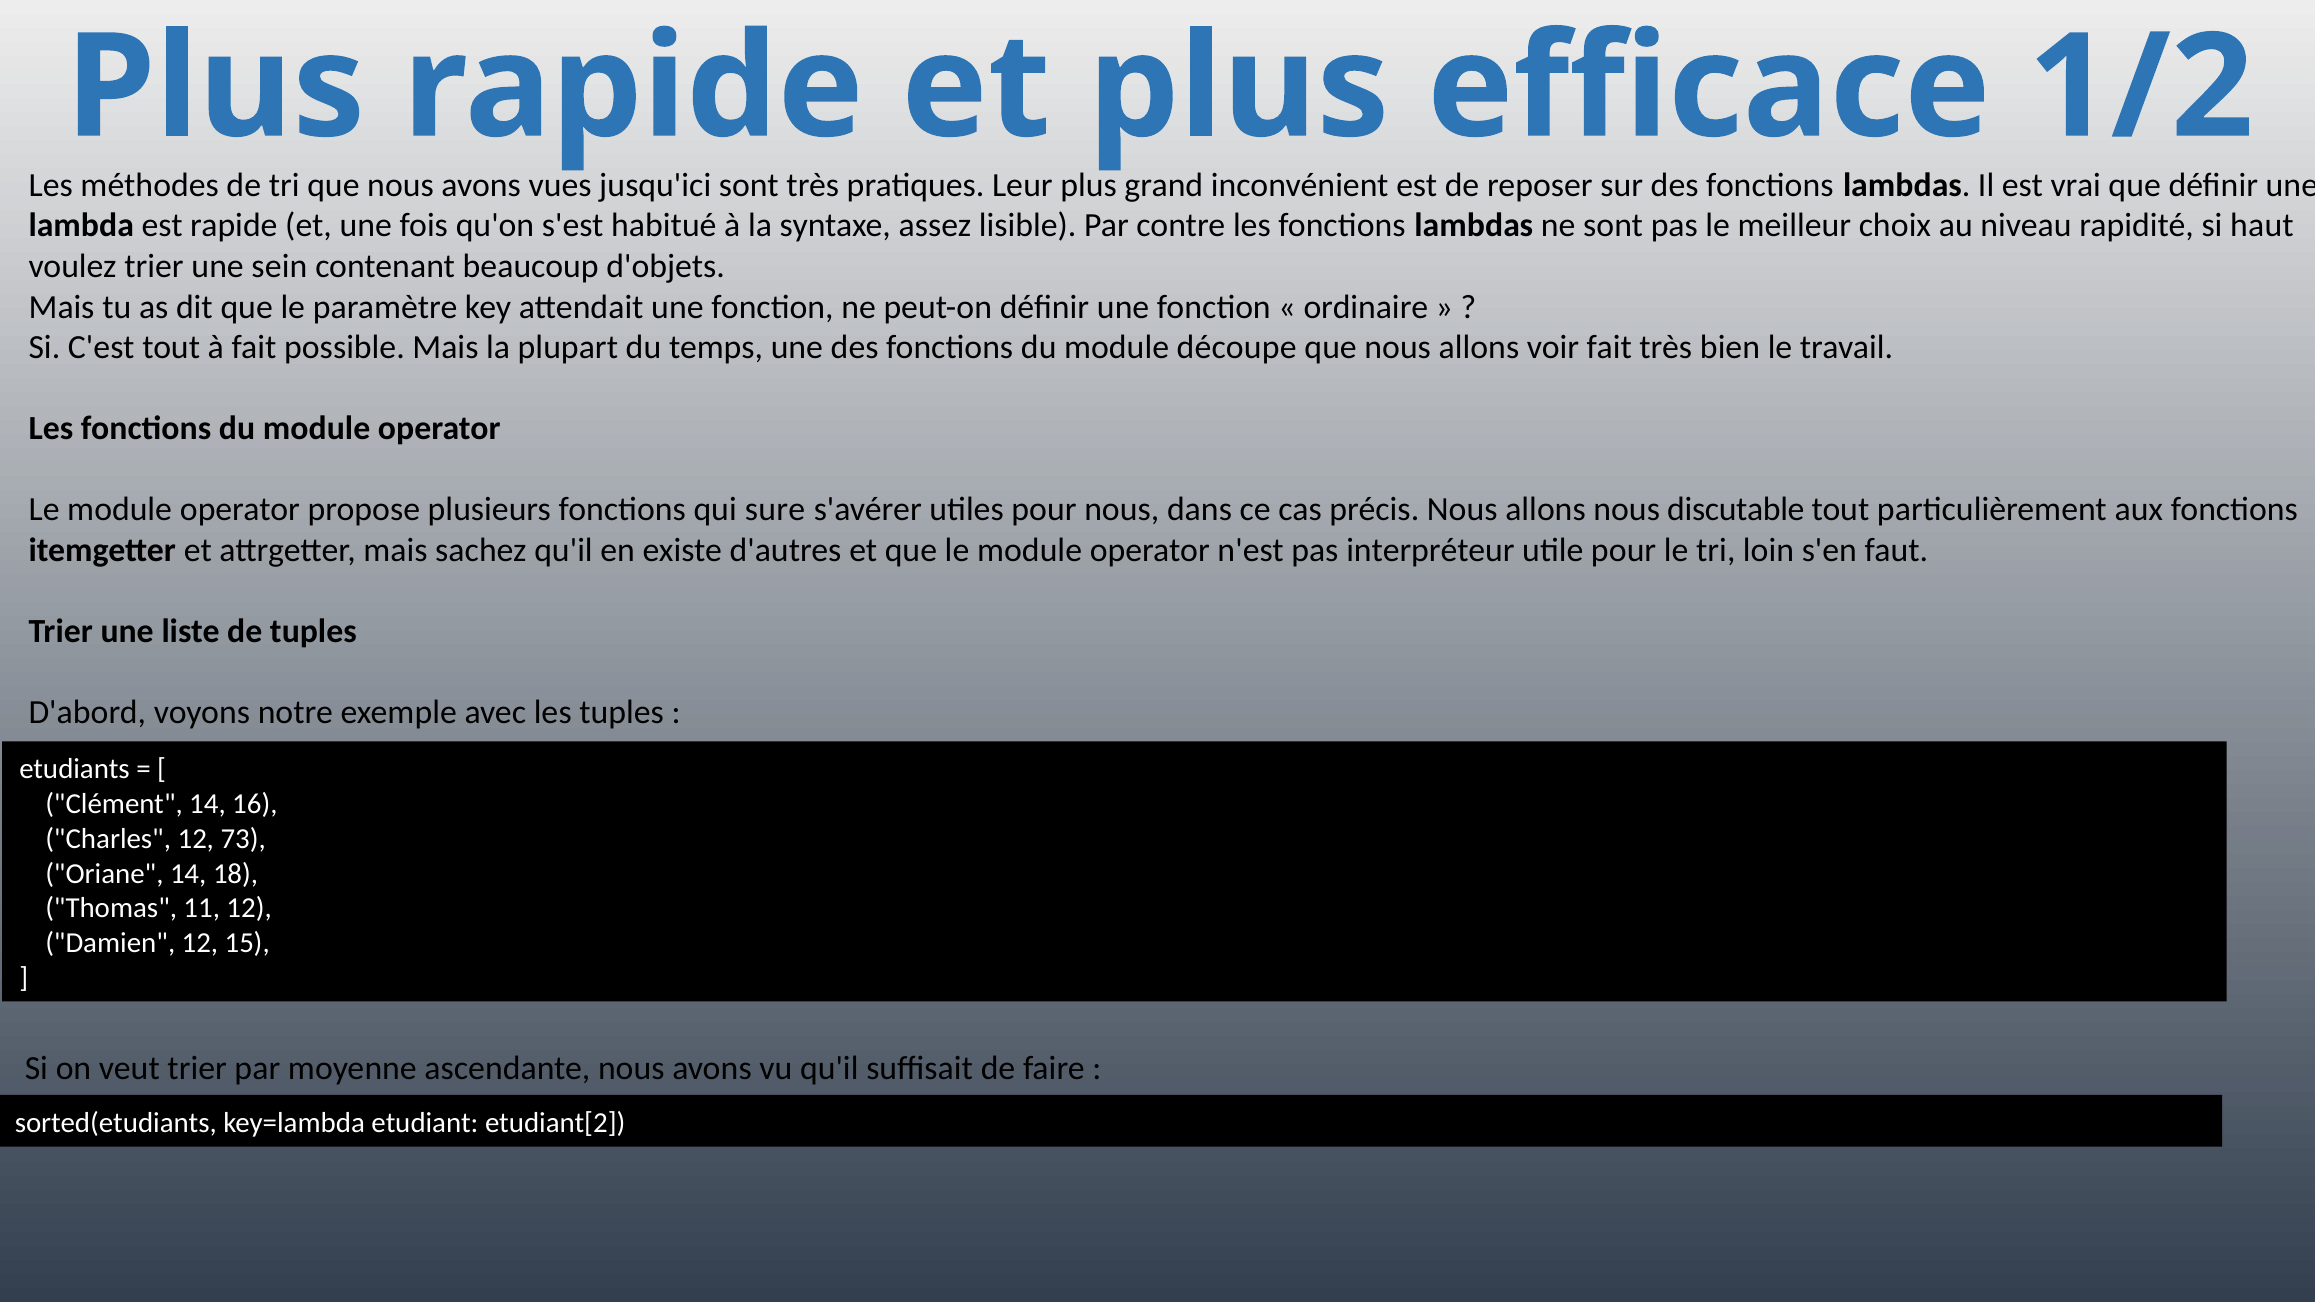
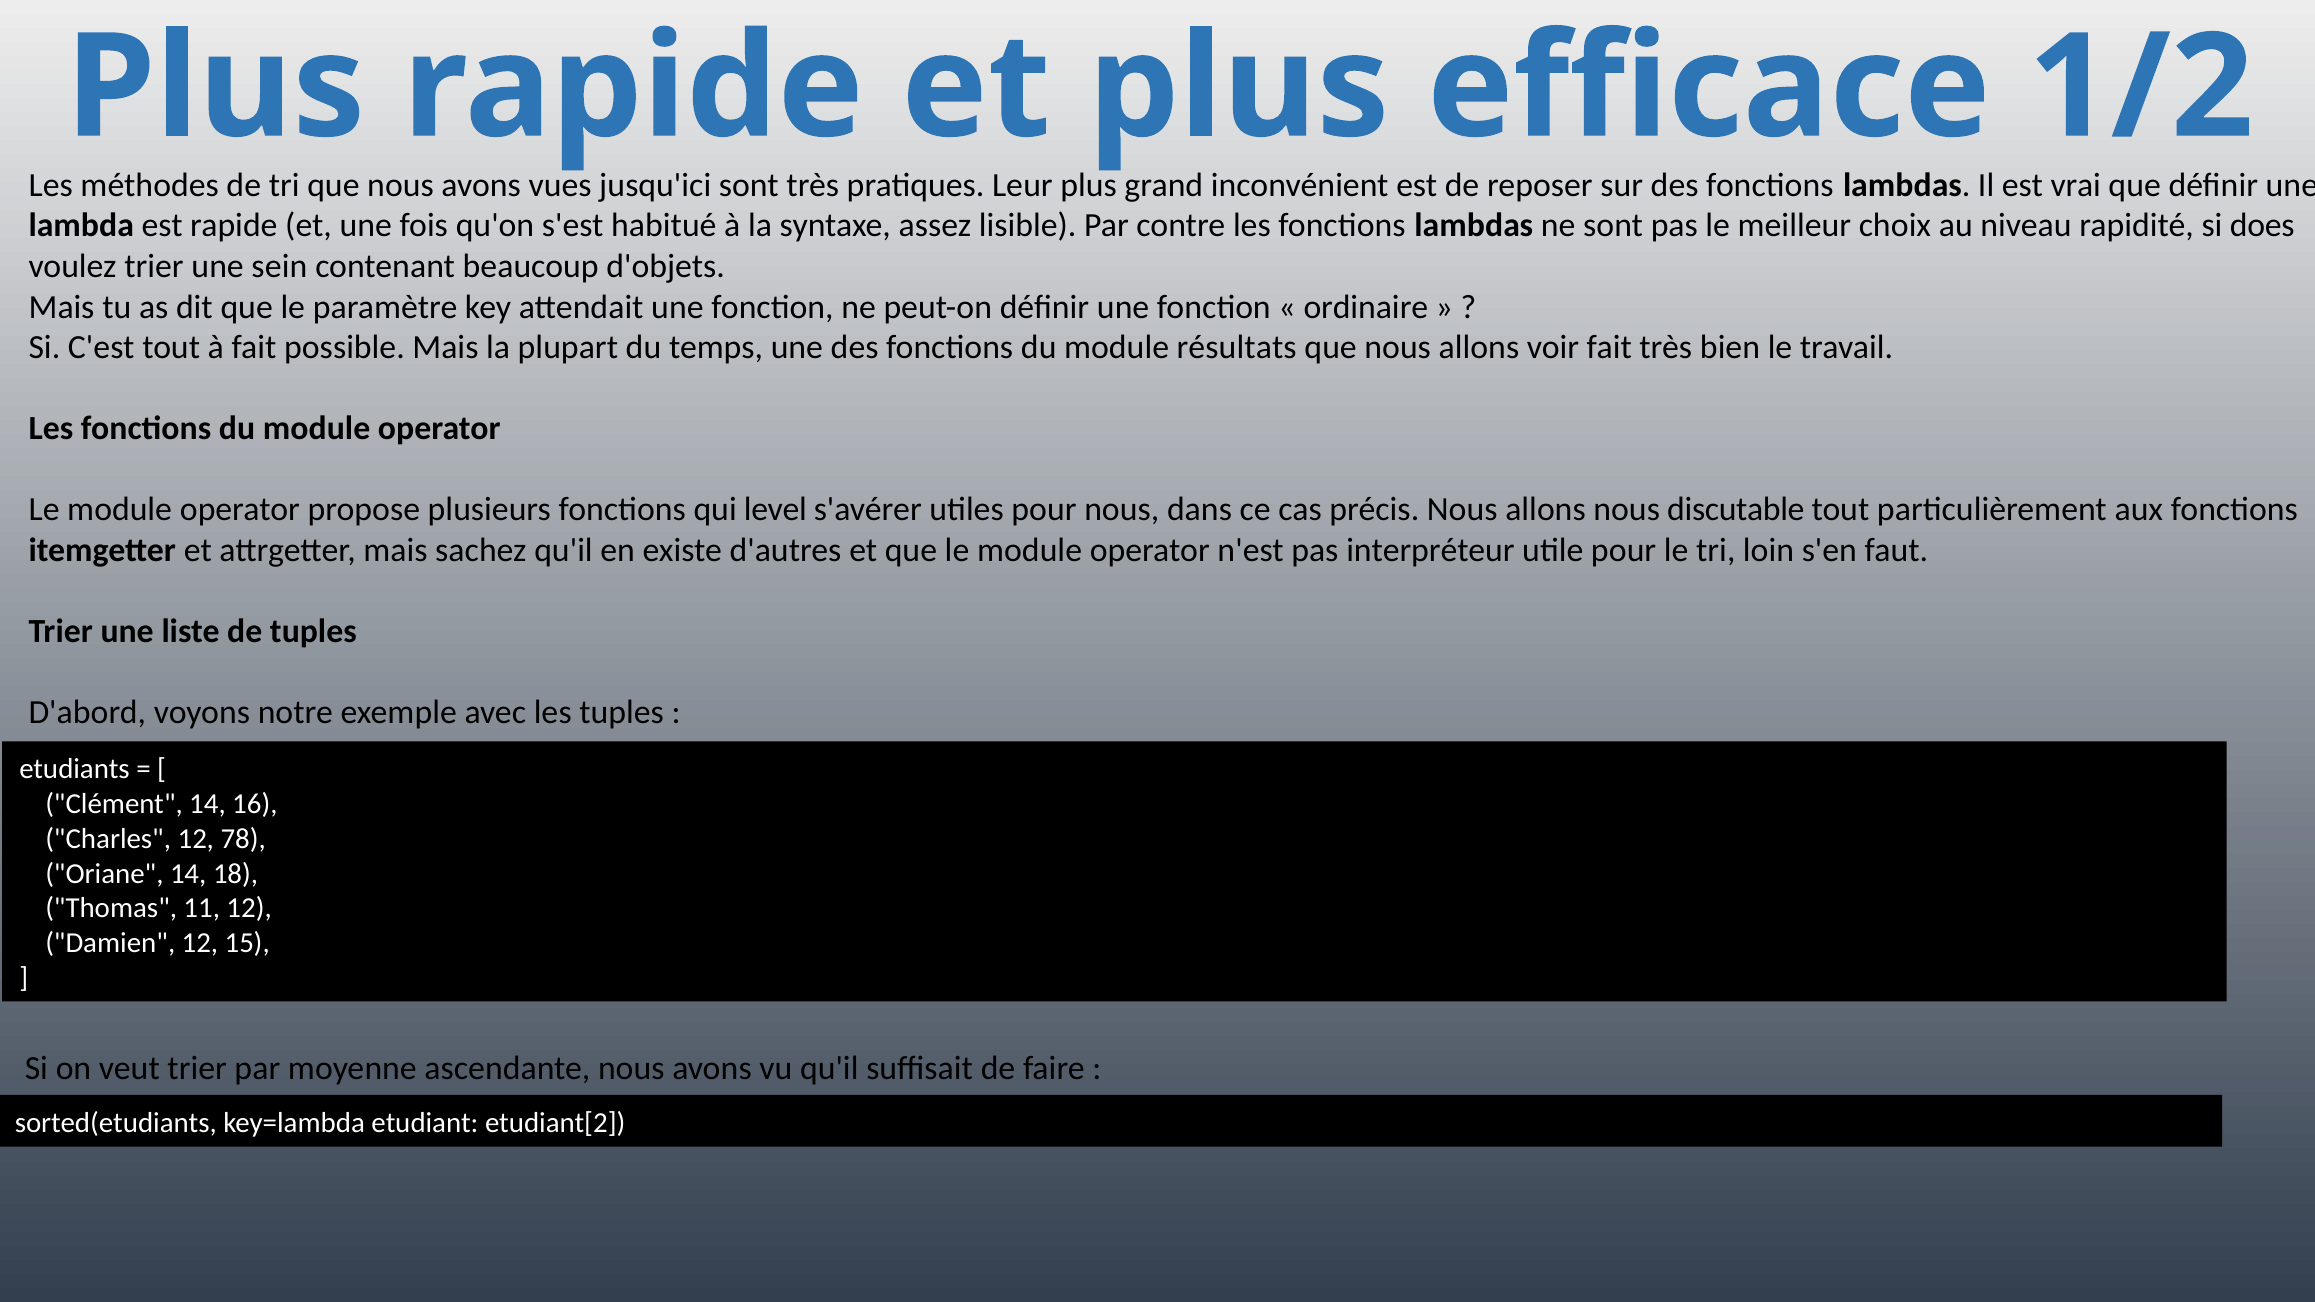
haut: haut -> does
découpe: découpe -> résultats
sure: sure -> level
73: 73 -> 78
